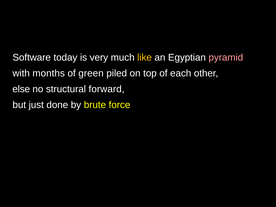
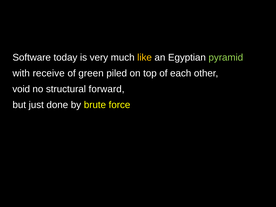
pyramid colour: pink -> light green
months: months -> receive
else: else -> void
